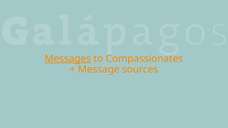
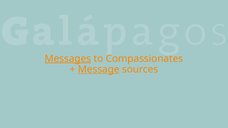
Message underline: none -> present
